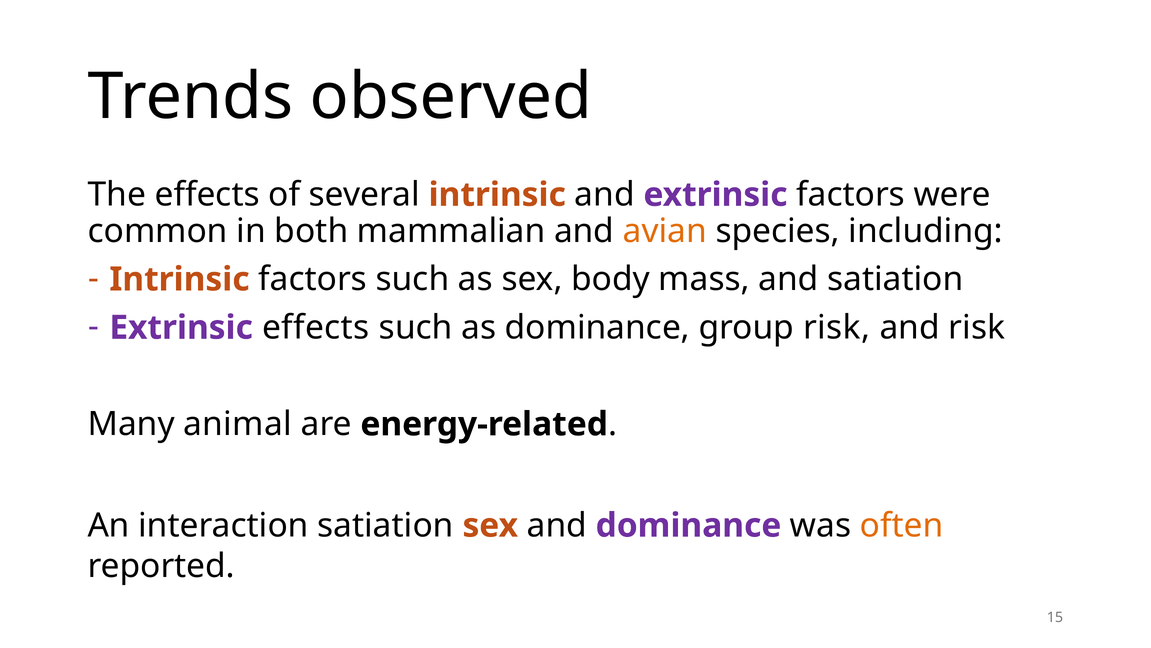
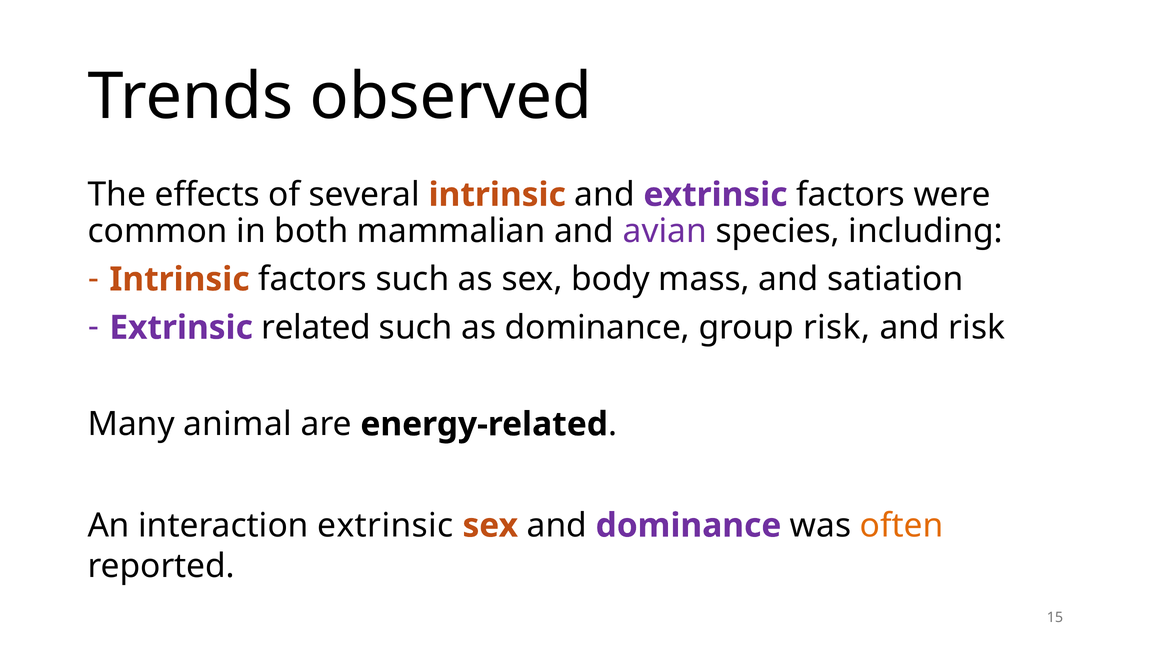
avian colour: orange -> purple
Extrinsic effects: effects -> related
interaction satiation: satiation -> extrinsic
